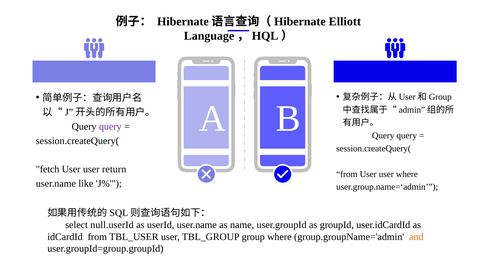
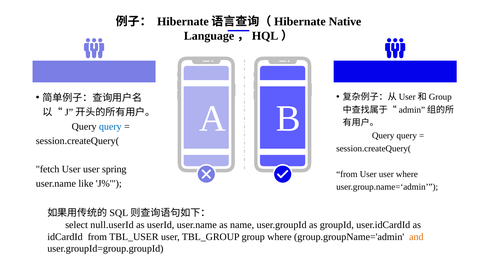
Elliott: Elliott -> Native
query at (110, 127) colour: purple -> blue
return: return -> spring
